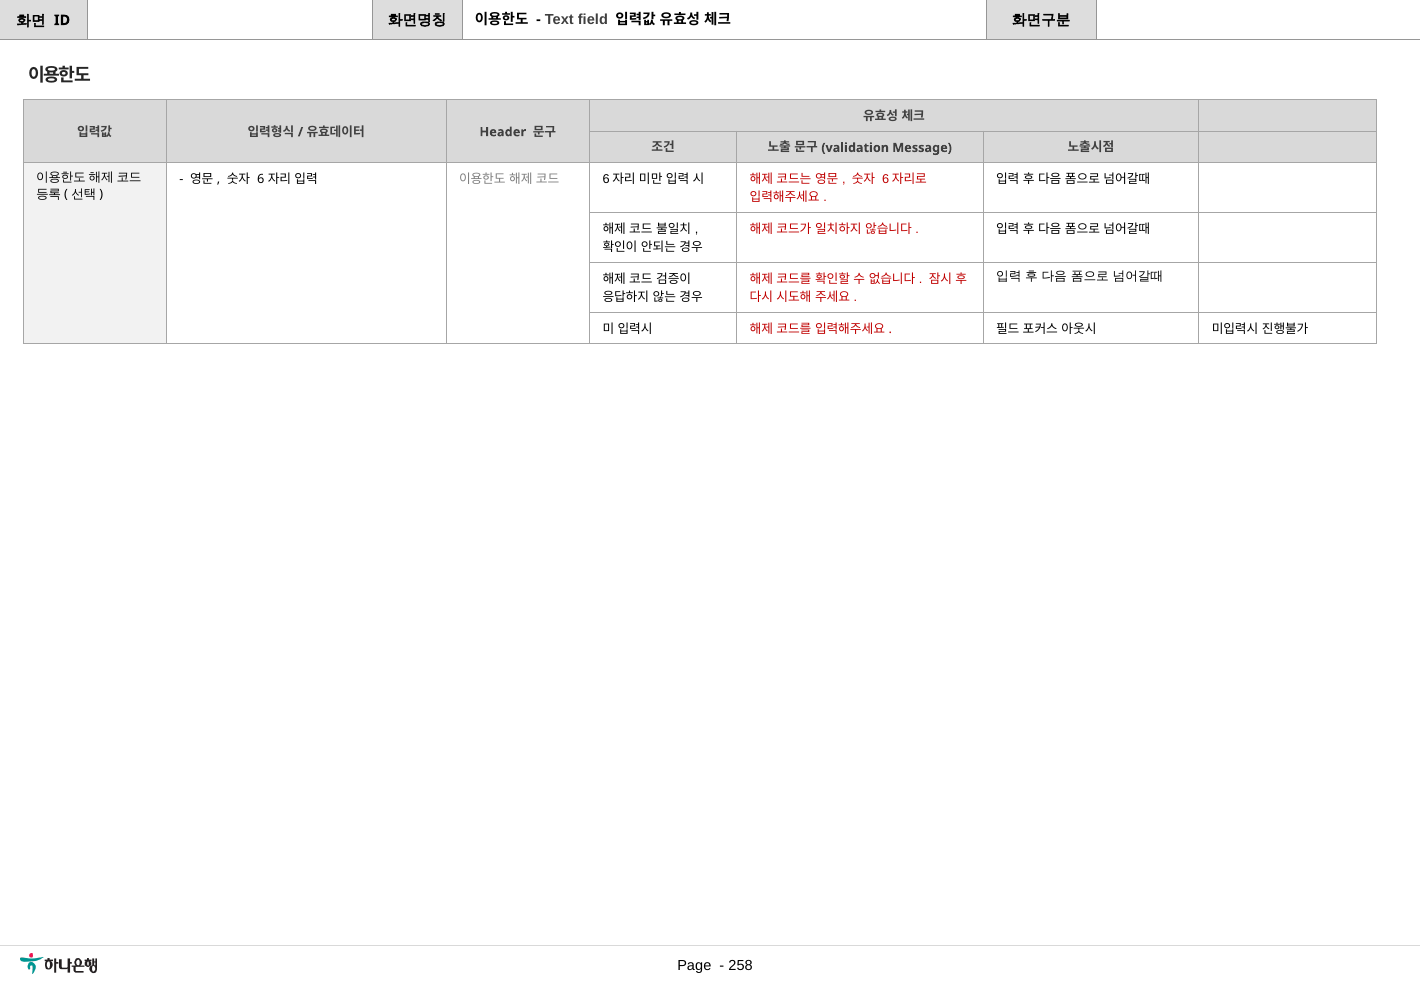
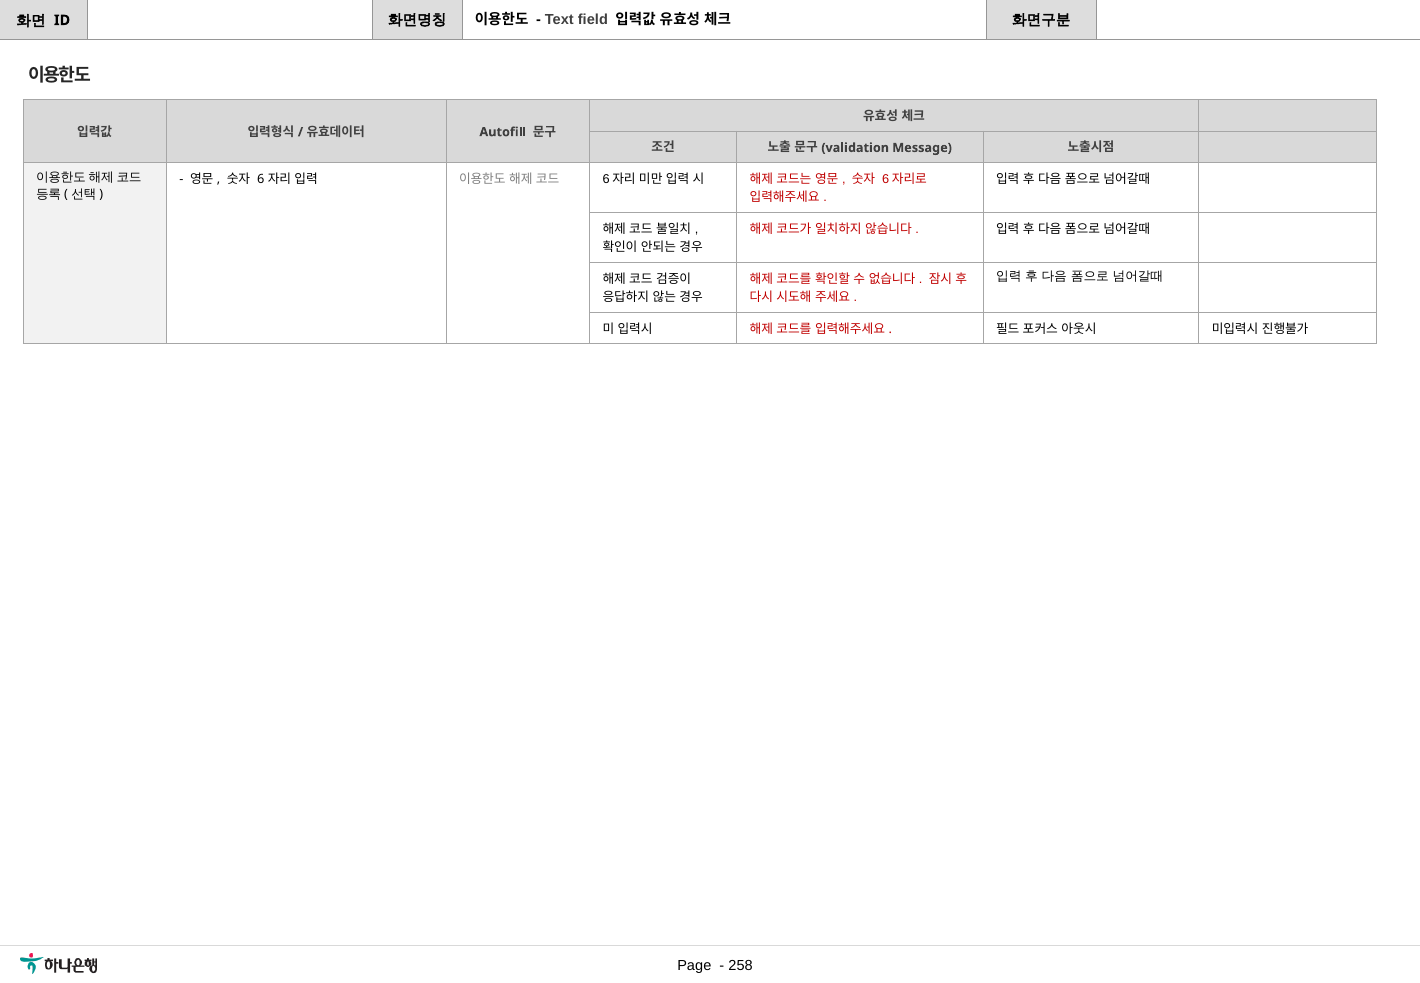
Header: Header -> Autofill
